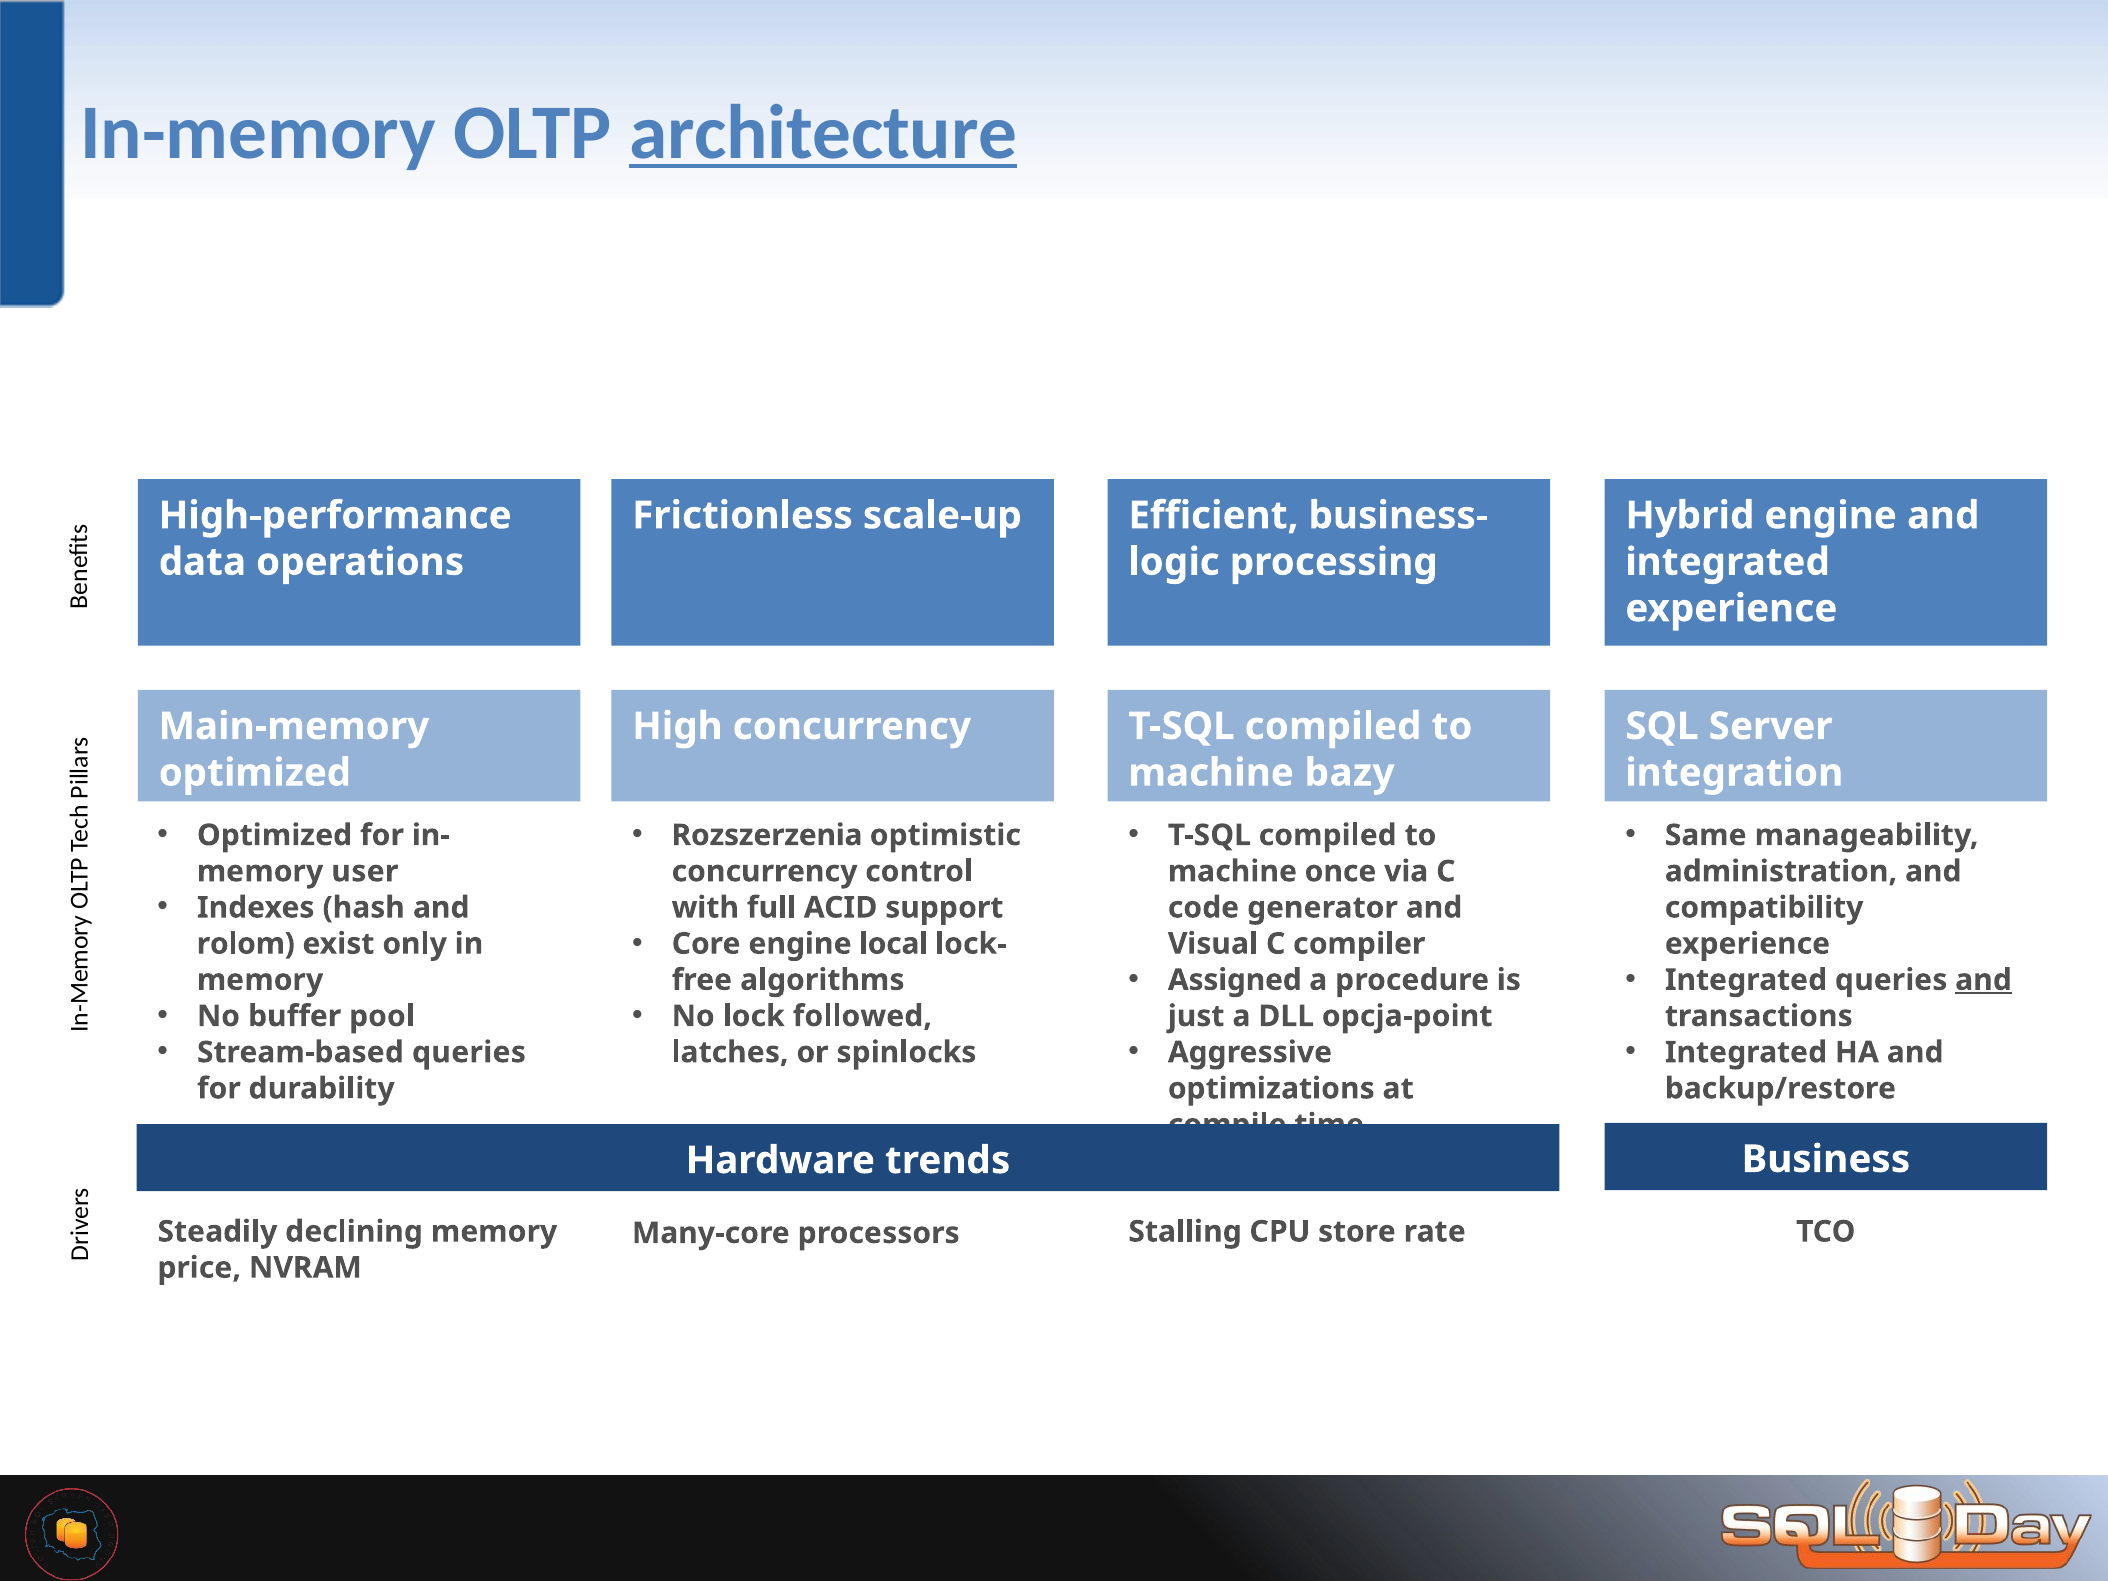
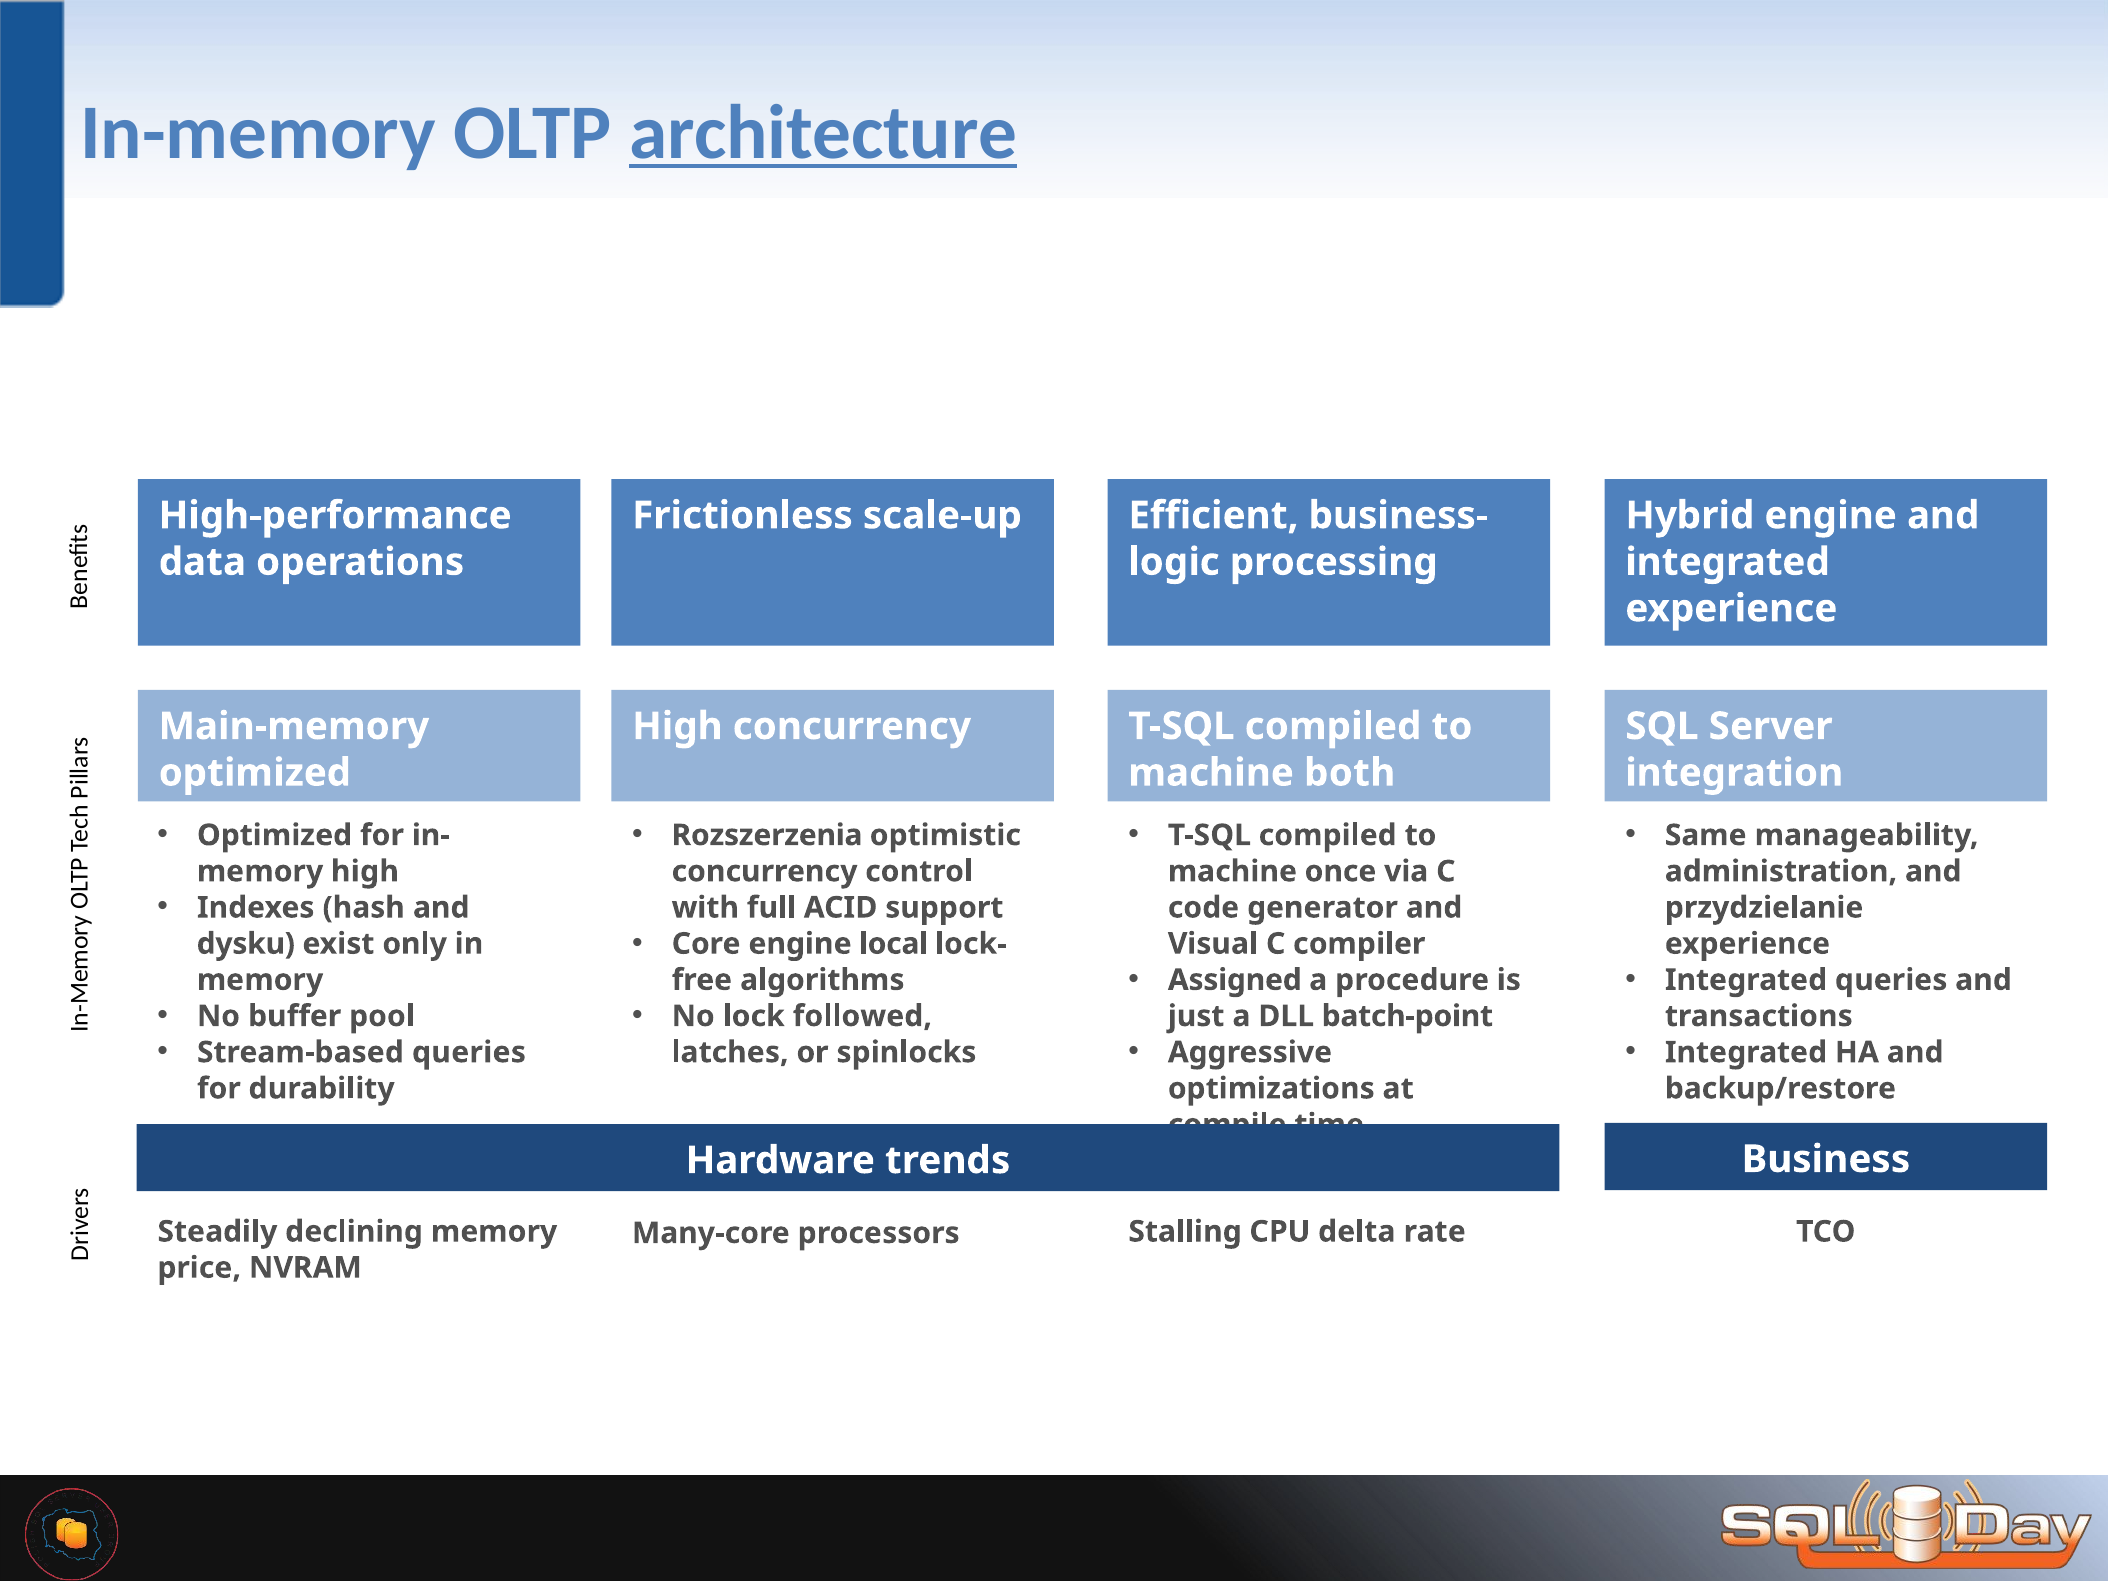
bazy: bazy -> both
memory user: user -> high
compatibility: compatibility -> przydzielanie
rolom: rolom -> dysku
and at (1983, 980) underline: present -> none
opcja-point: opcja-point -> batch-point
store: store -> delta
